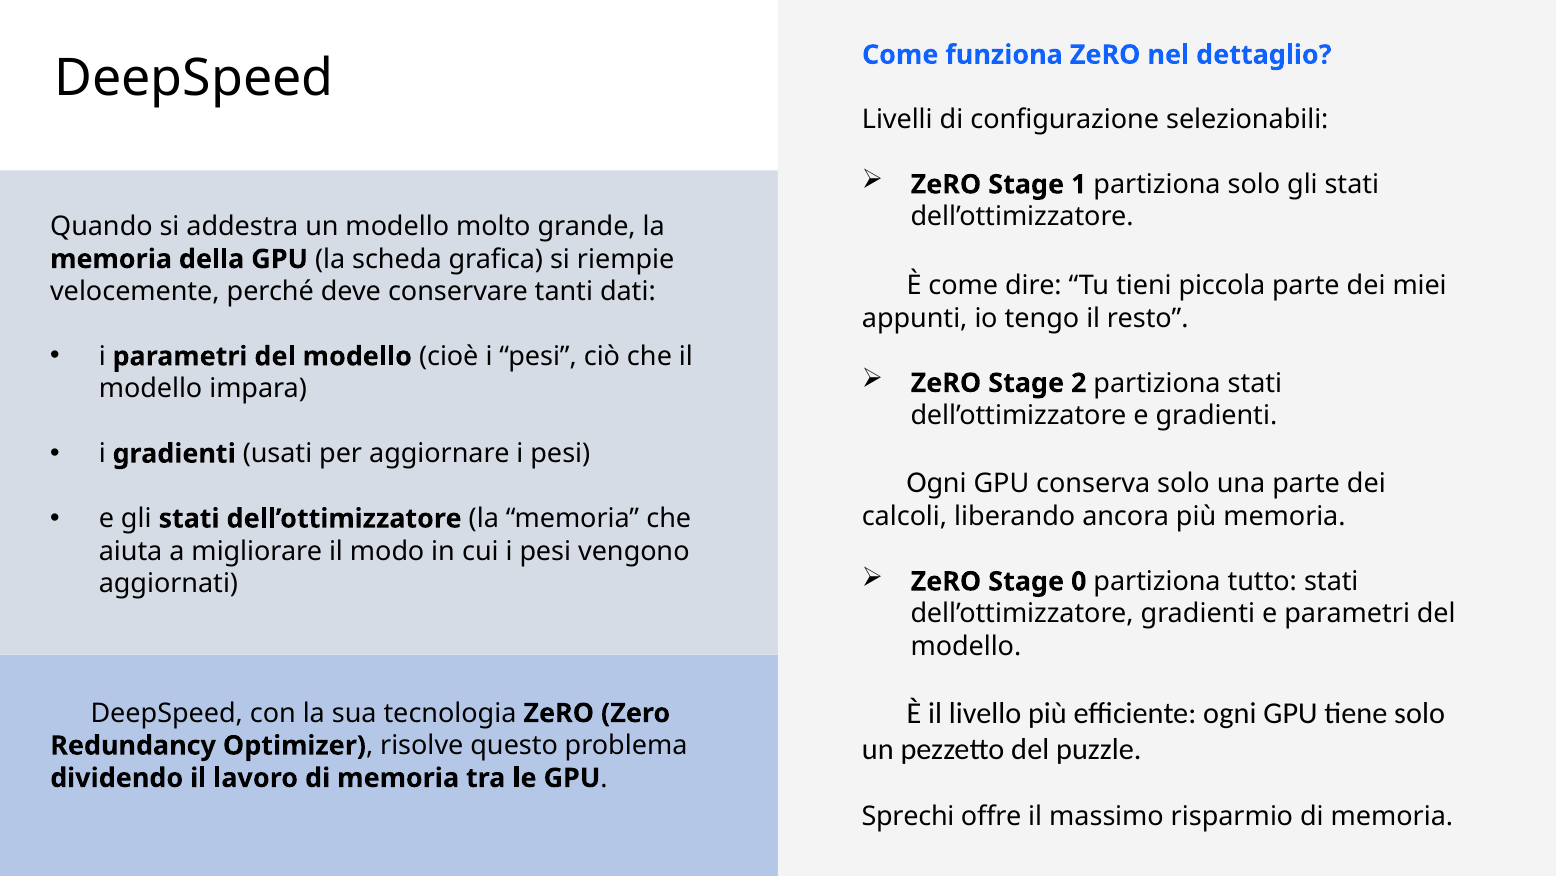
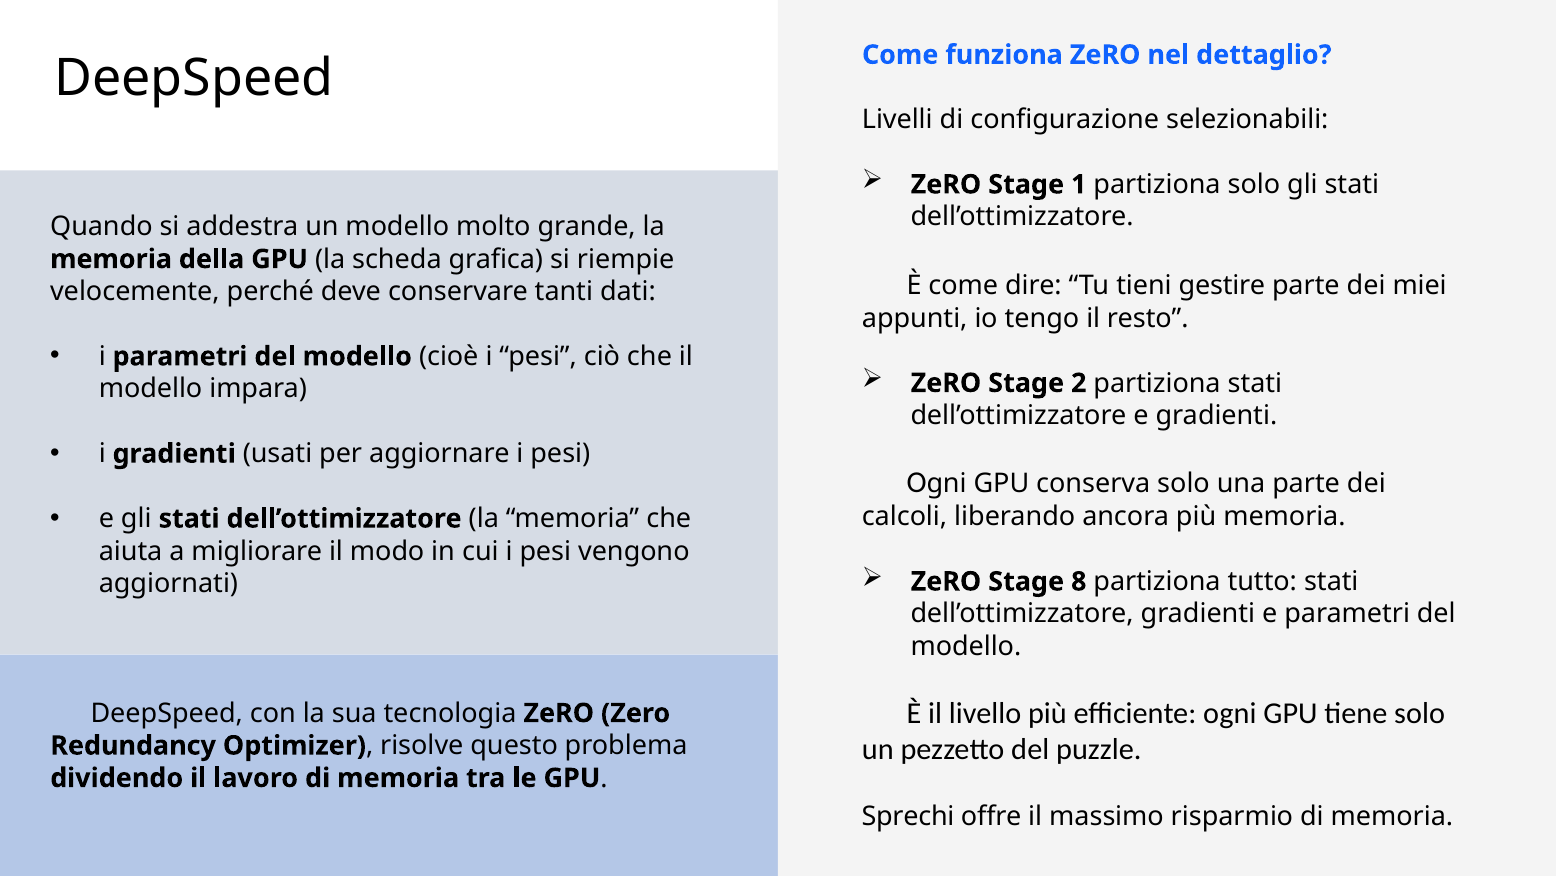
piccola: piccola -> gestire
0: 0 -> 8
